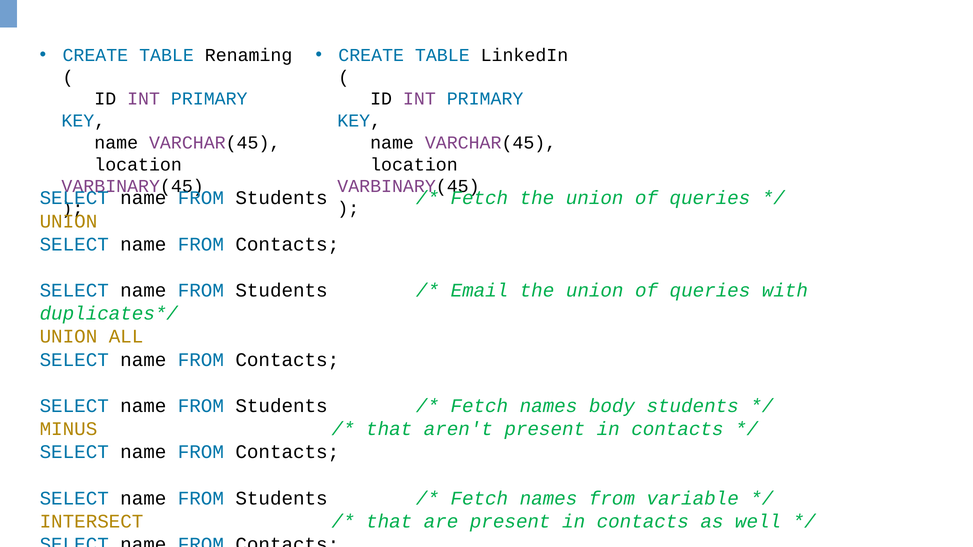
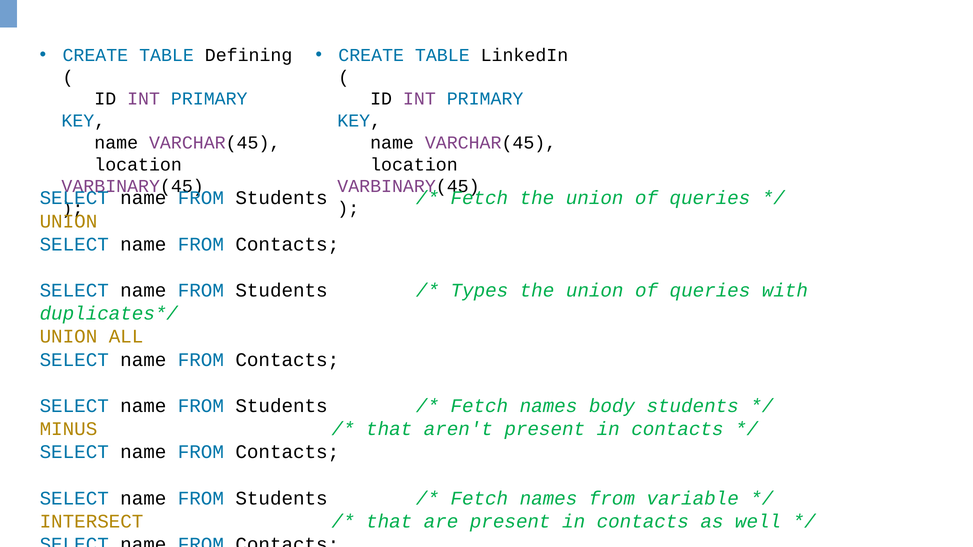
Renaming: Renaming -> Defining
Email: Email -> Types
